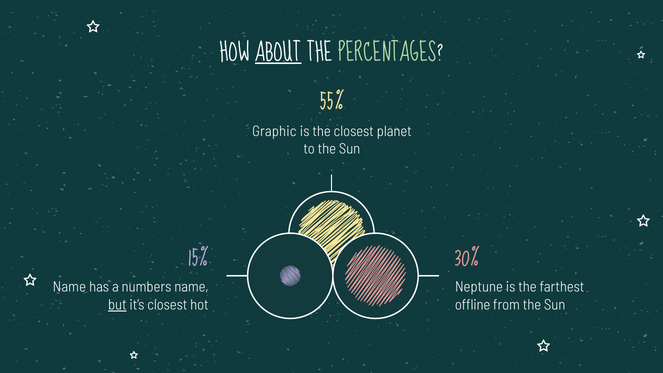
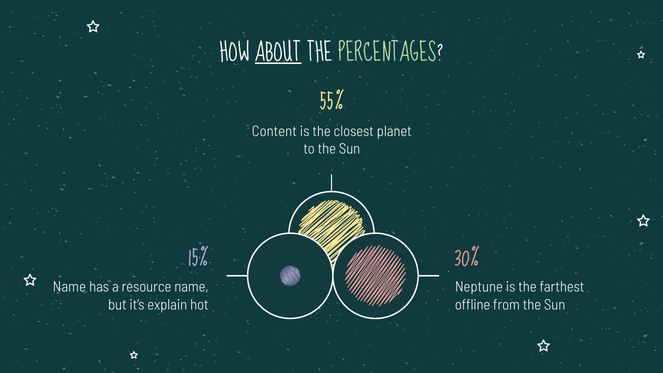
Graphic: Graphic -> Content
numbers: numbers -> resource
but underline: present -> none
it’s closest: closest -> explain
